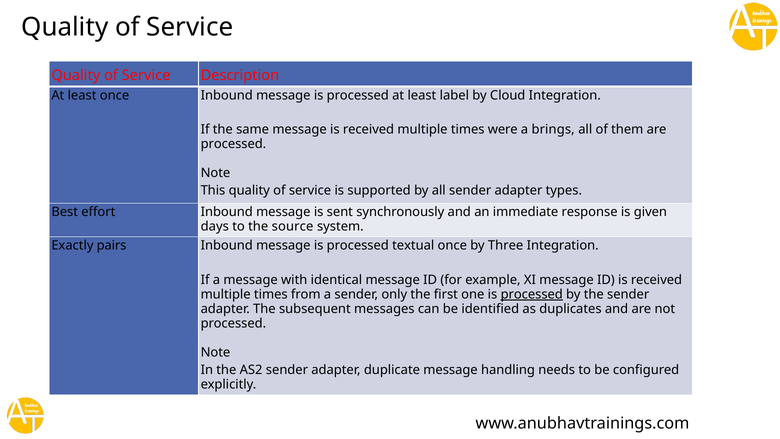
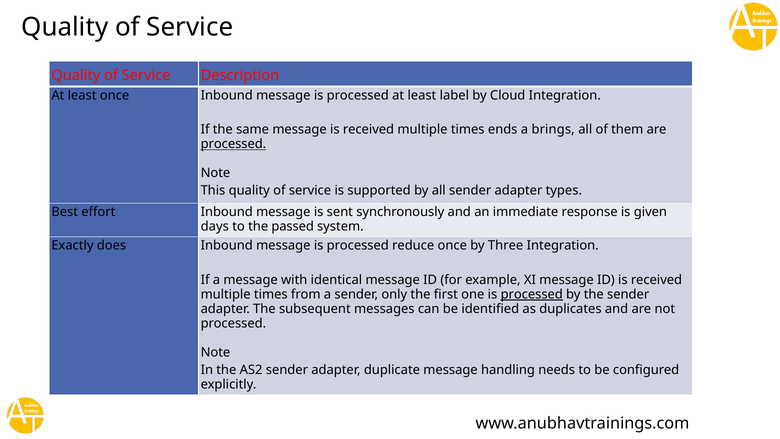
were: were -> ends
processed at (233, 144) underline: none -> present
source: source -> passed
pairs: pairs -> does
textual: textual -> reduce
